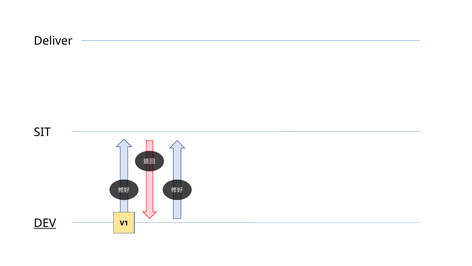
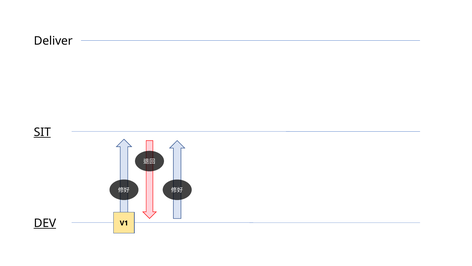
SIT underline: none -> present
